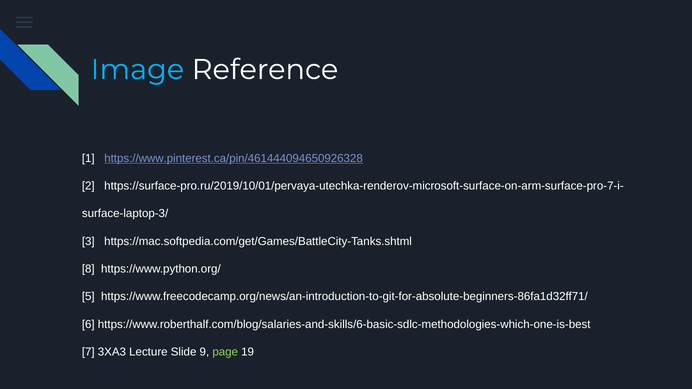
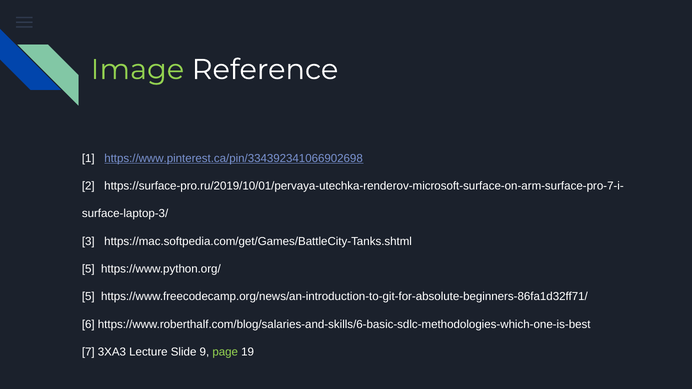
Image colour: light blue -> light green
https://www.pinterest.ca/pin/461444094650926328: https://www.pinterest.ca/pin/461444094650926328 -> https://www.pinterest.ca/pin/334392341066902698
8 at (88, 269): 8 -> 5
